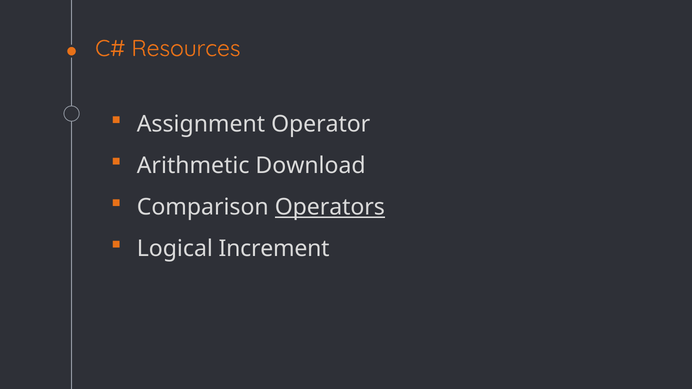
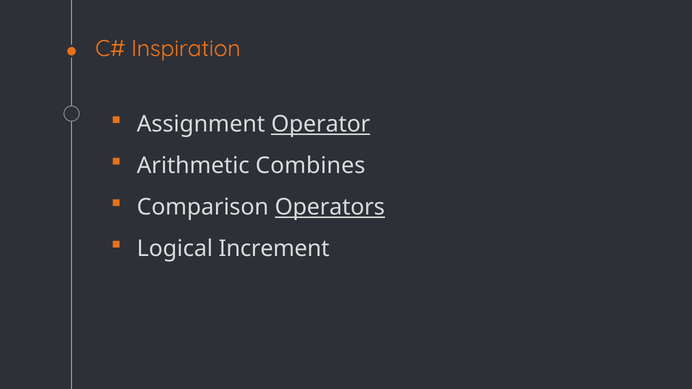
Resources: Resources -> Inspiration
Operator underline: none -> present
Download: Download -> Combines
